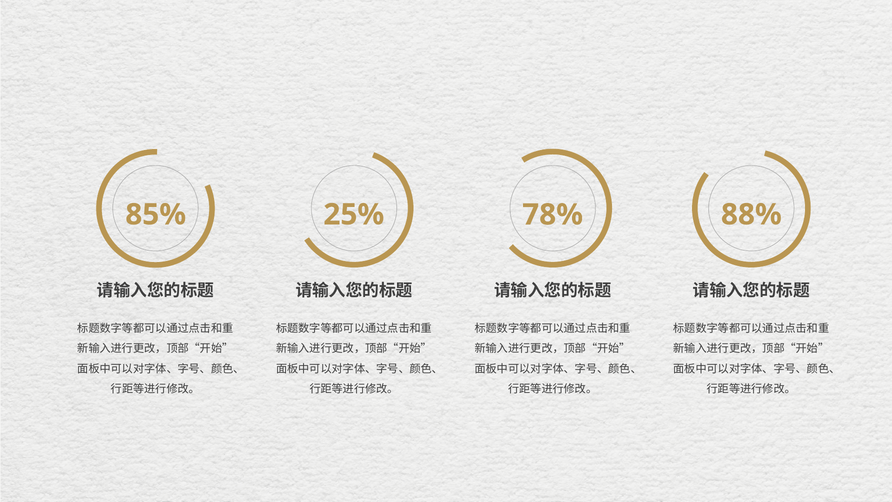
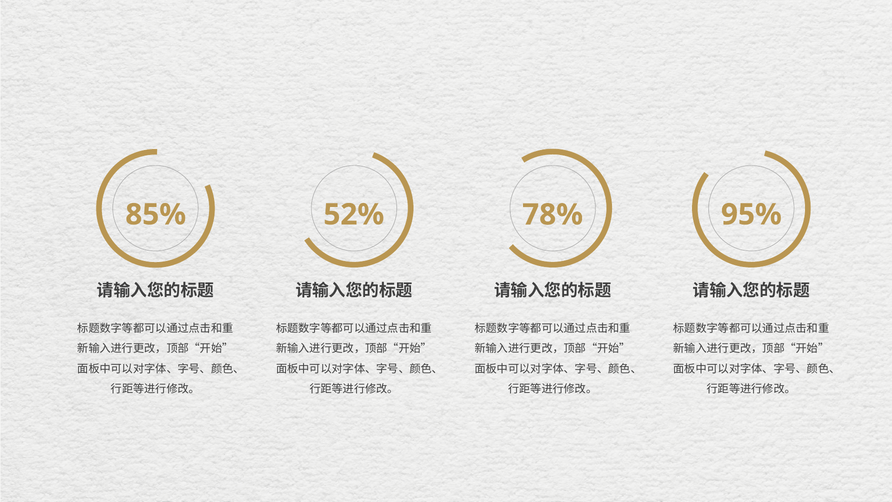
25%: 25% -> 52%
88%: 88% -> 95%
